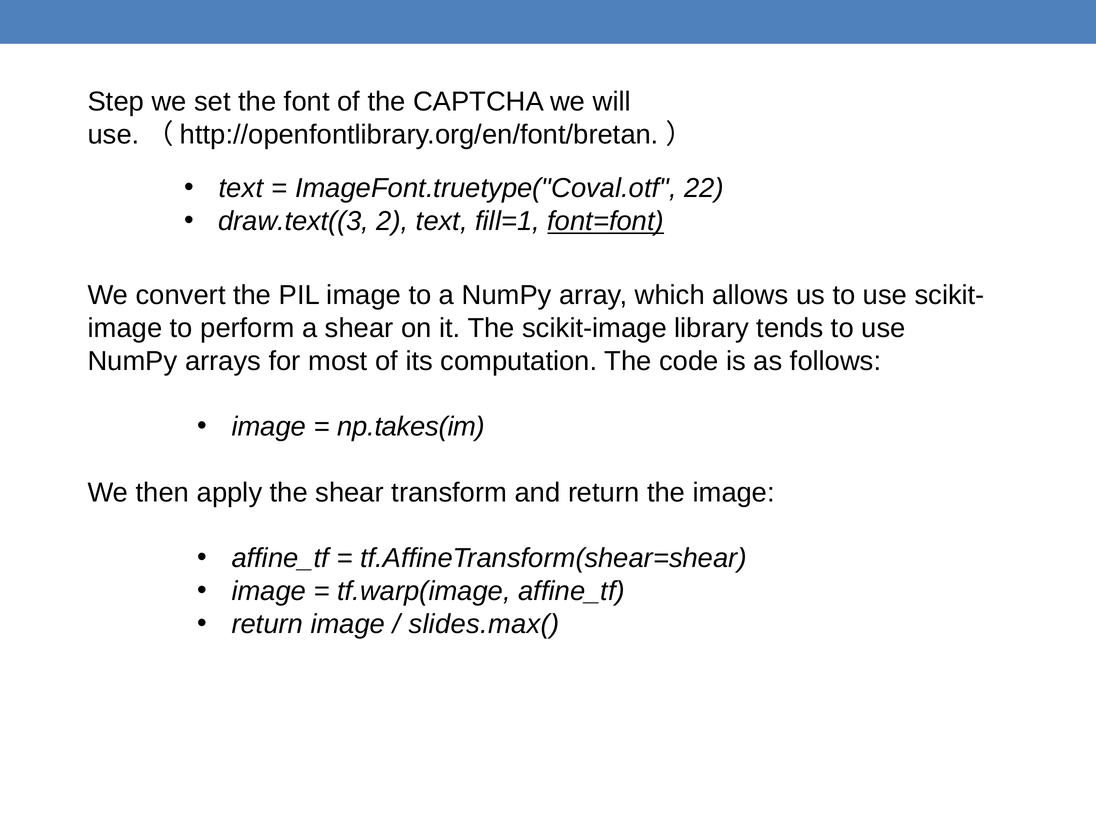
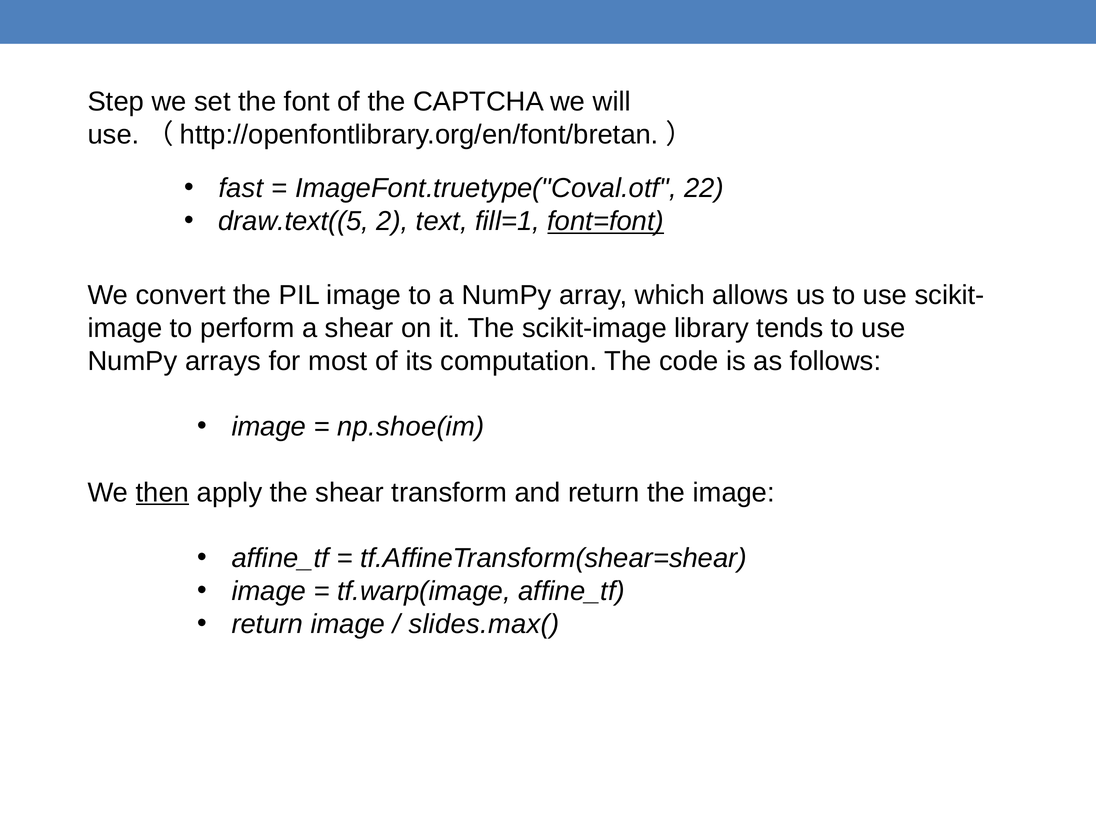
text at (241, 188): text -> fast
draw.text((3: draw.text((3 -> draw.text((5
np.takes(im: np.takes(im -> np.shoe(im
then underline: none -> present
